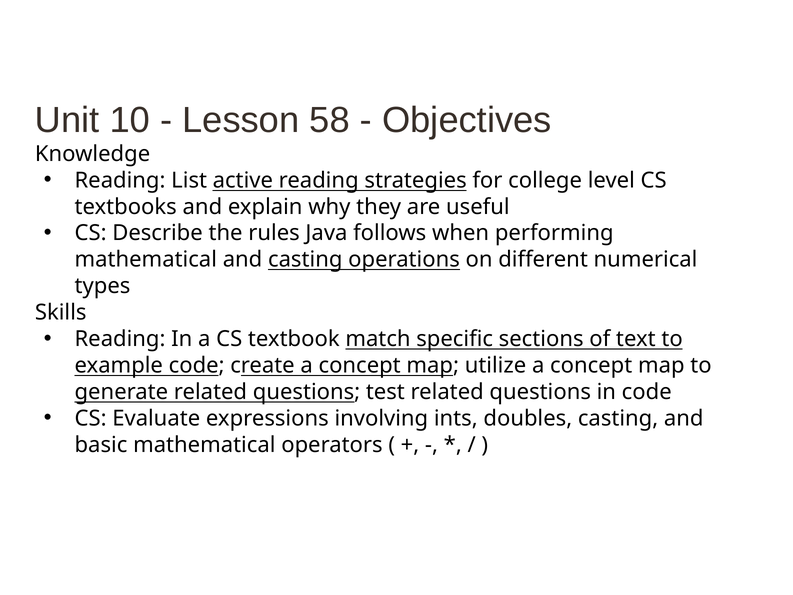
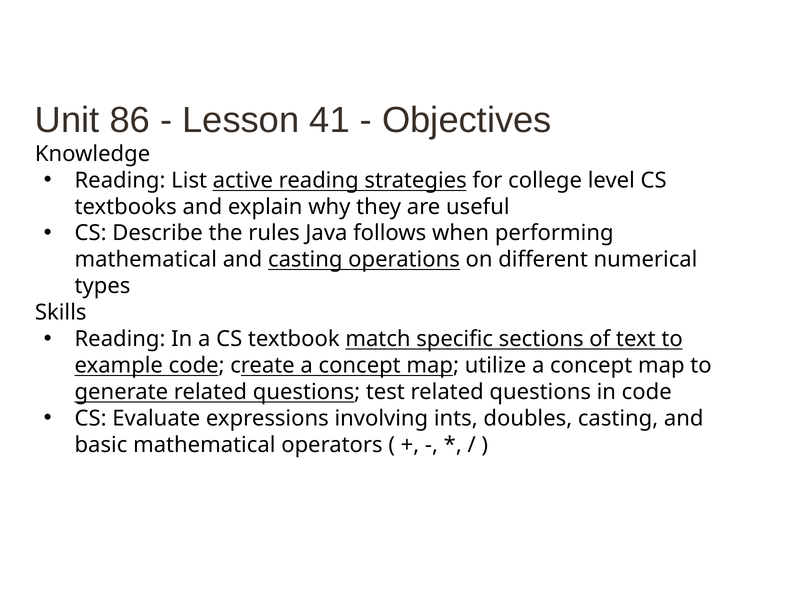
10: 10 -> 86
58: 58 -> 41
